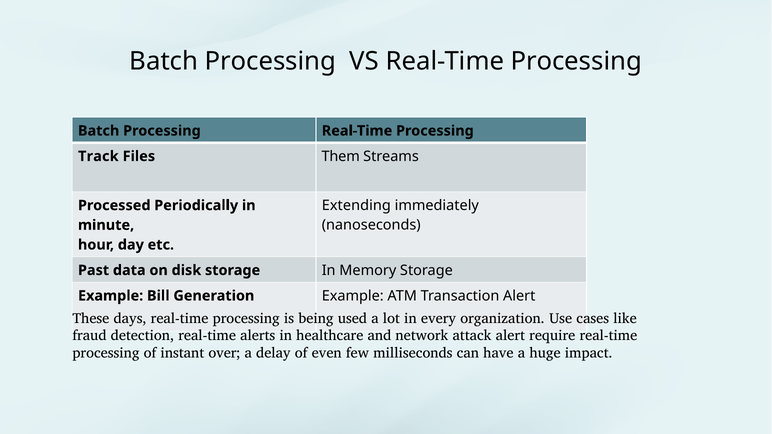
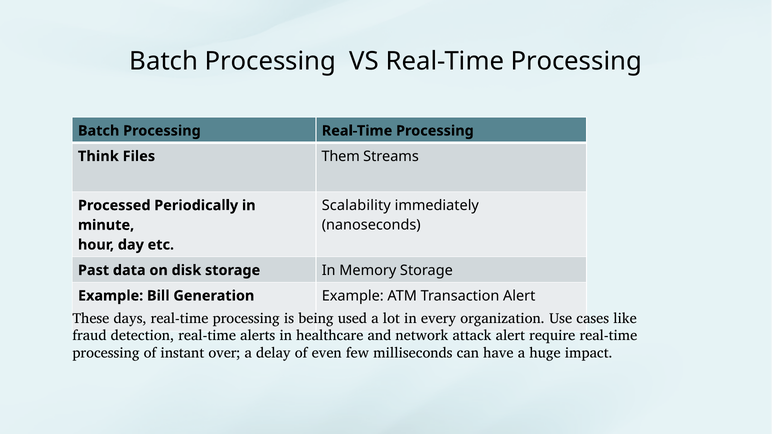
Track: Track -> Think
Extending: Extending -> Scalability
